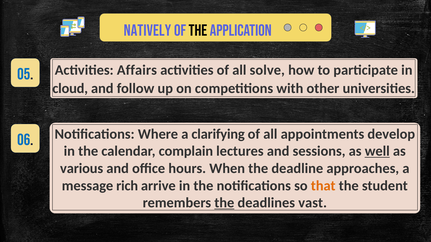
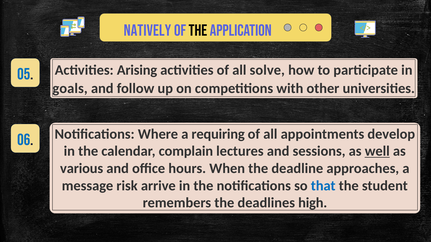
Affairs: Affairs -> Arising
cloud: cloud -> goals
clarifying: clarifying -> requiring
rich: rich -> risk
that colour: orange -> blue
the at (224, 203) underline: present -> none
vast: vast -> high
